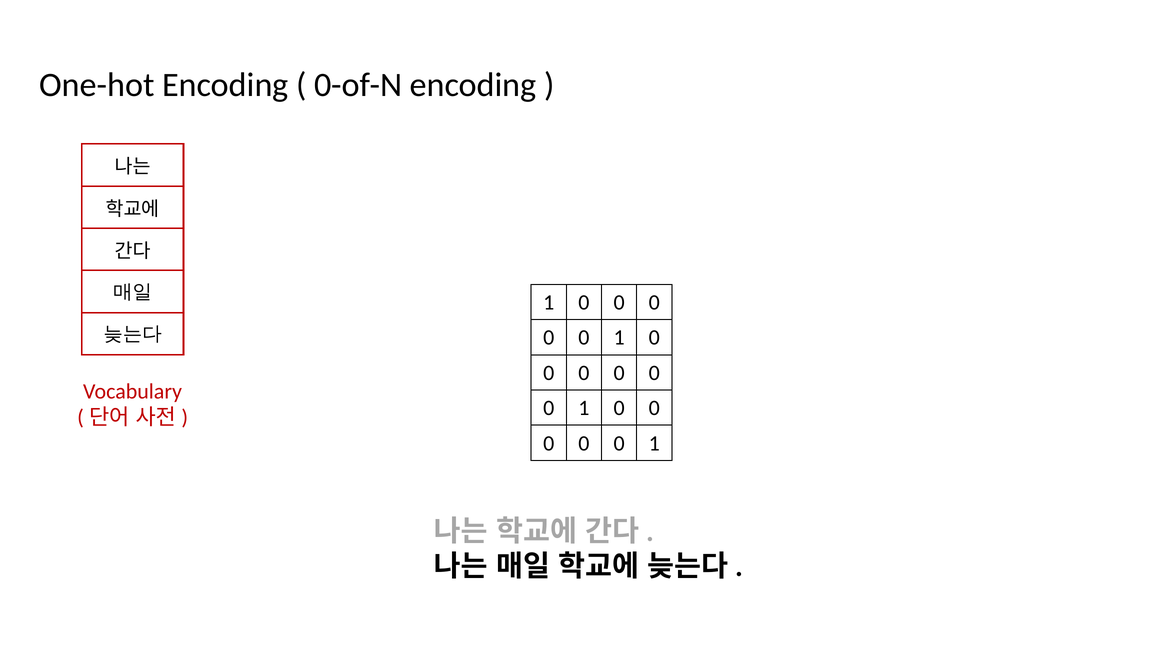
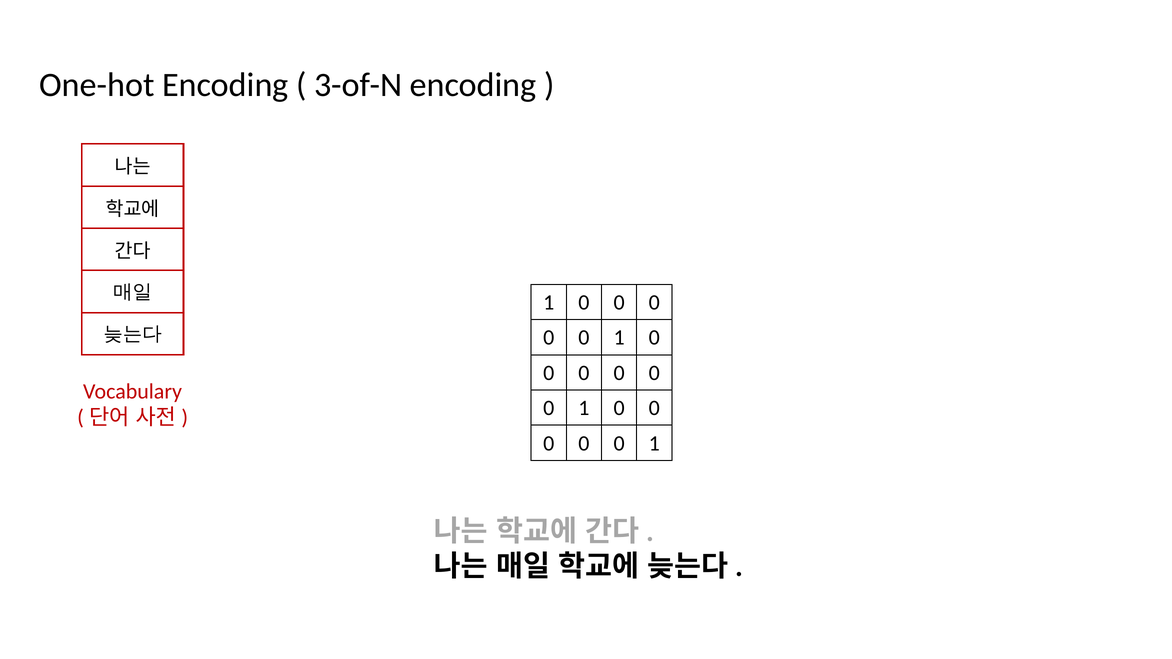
0-of-N: 0-of-N -> 3-of-N
